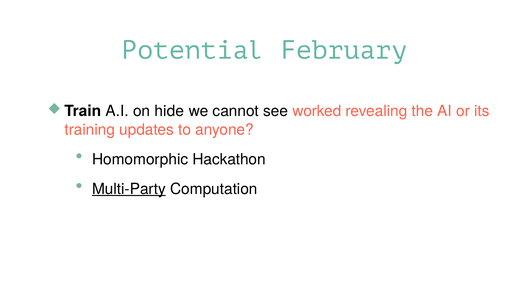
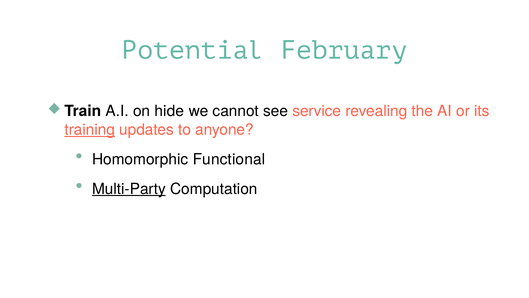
worked: worked -> service
training underline: none -> present
Hackathon: Hackathon -> Functional
